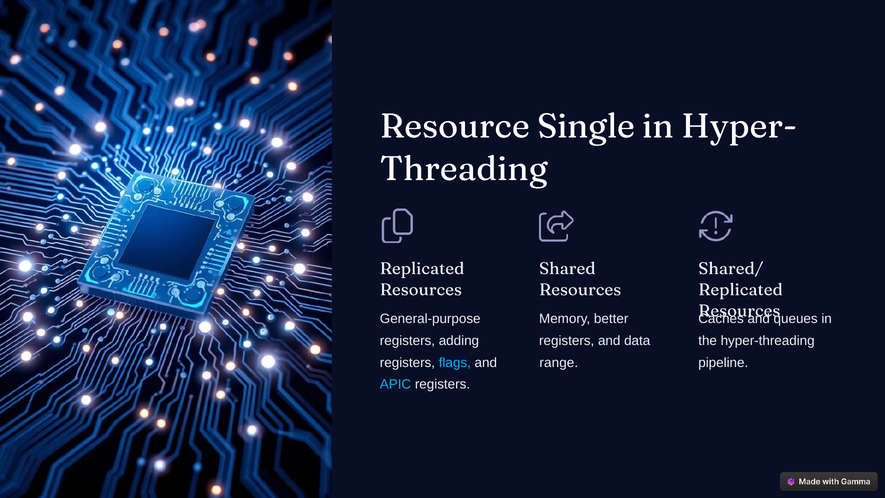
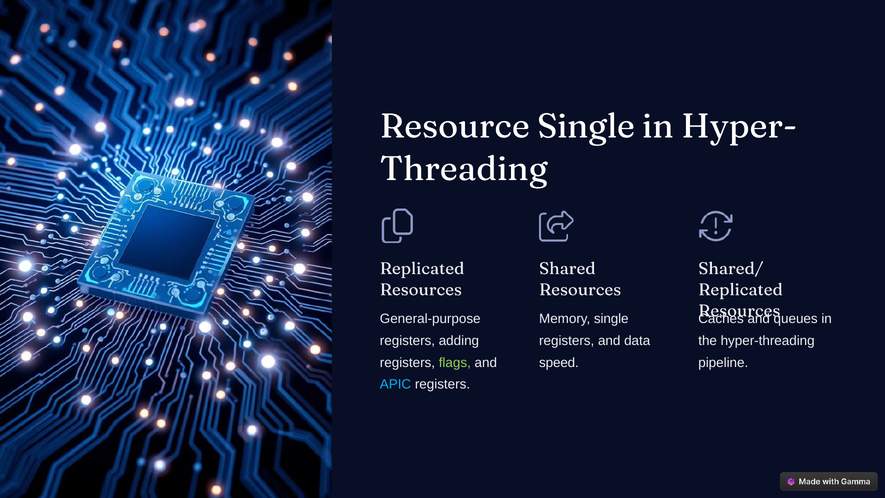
Memory better: better -> single
flags colour: light blue -> light green
range: range -> speed
